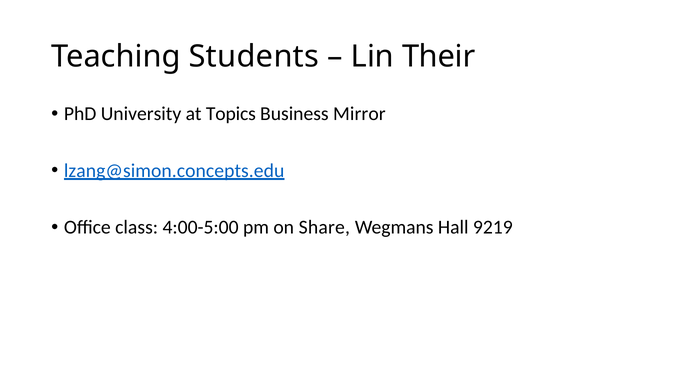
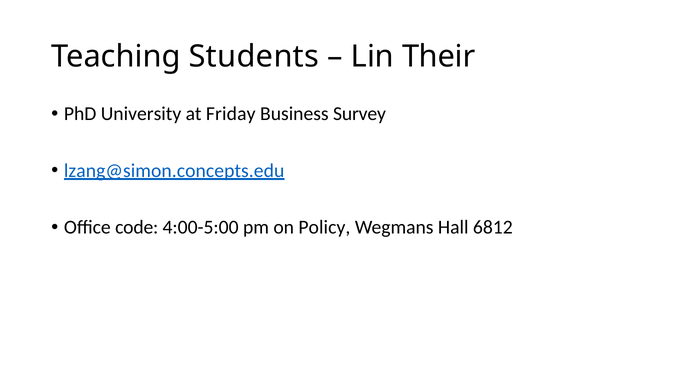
Topics: Topics -> Friday
Mirror: Mirror -> Survey
class: class -> code
Share: Share -> Policy
9219: 9219 -> 6812
